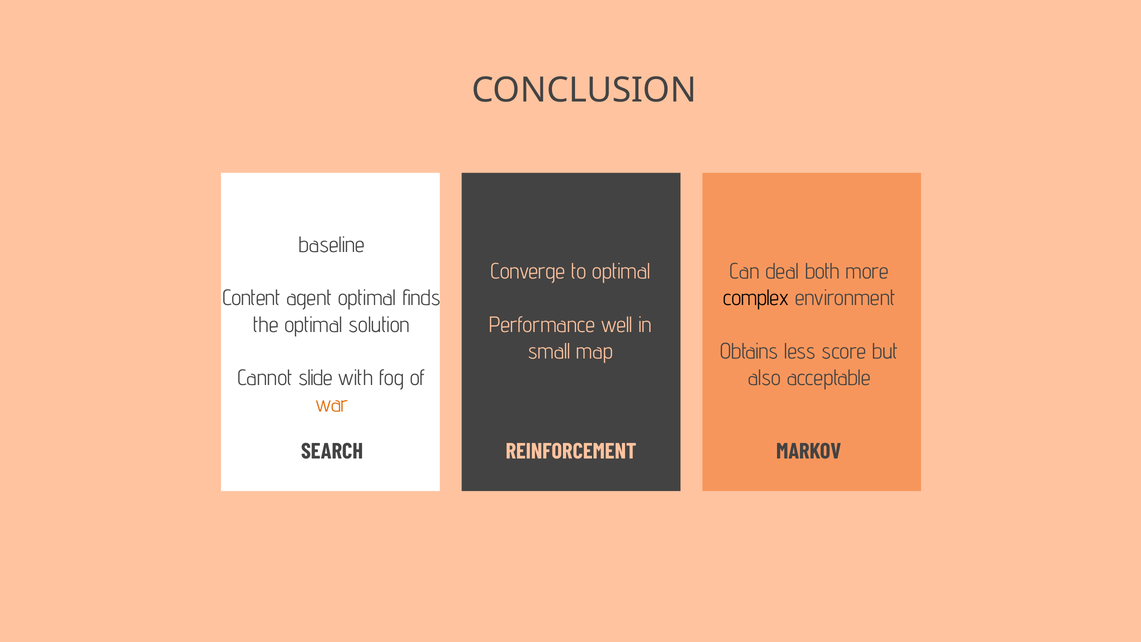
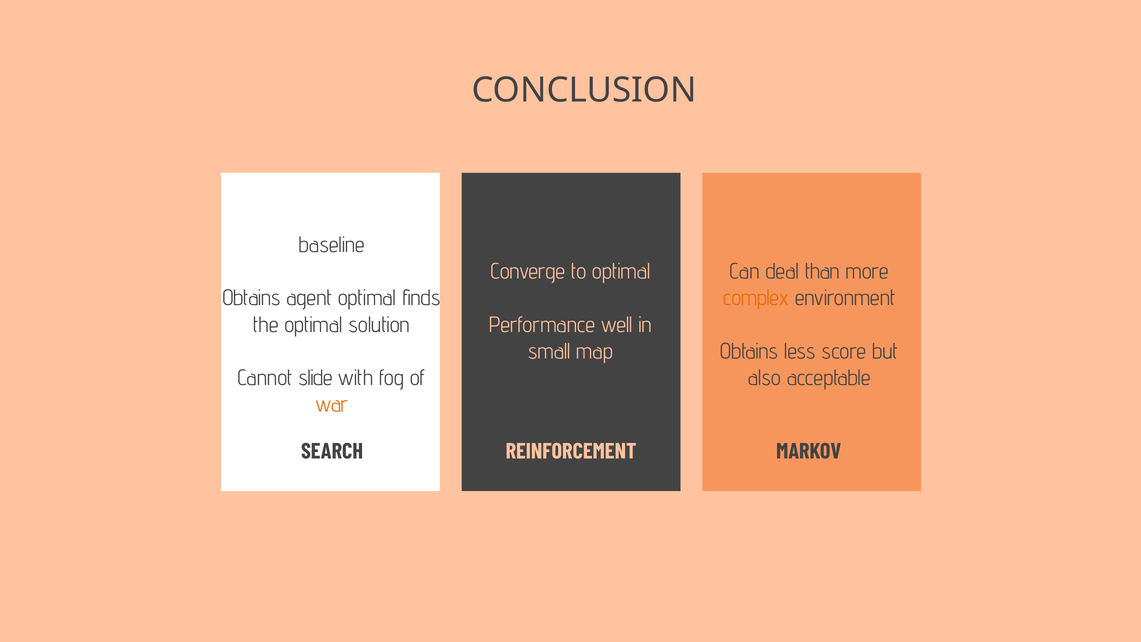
both: both -> than
Content at (251, 298): Content -> Obtains
complex colour: black -> orange
